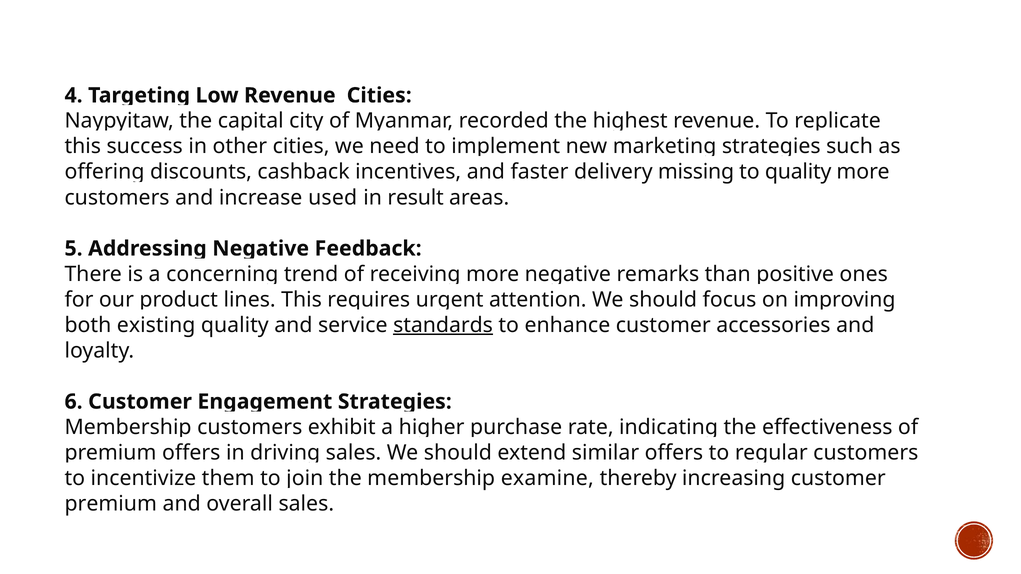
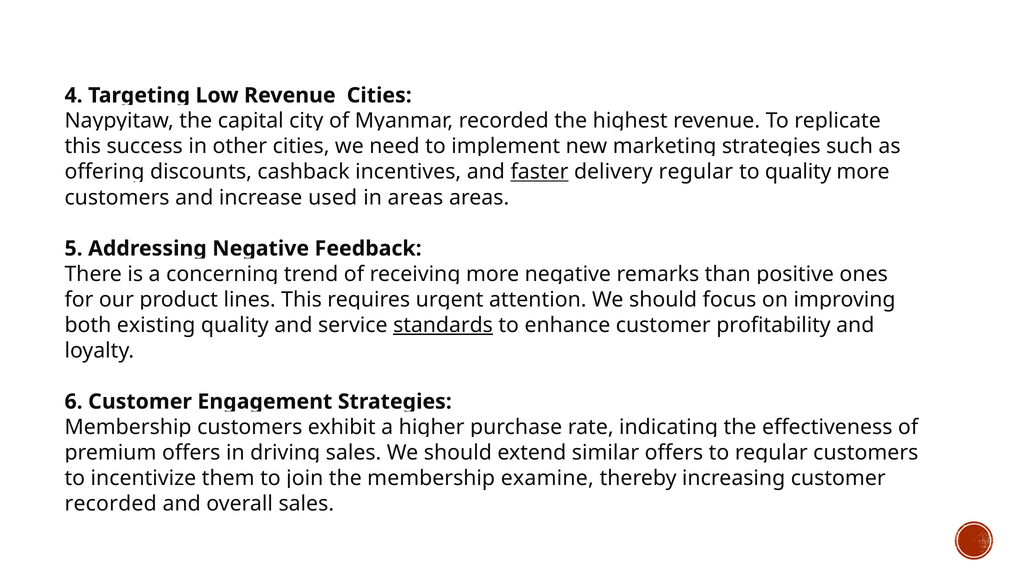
faster underline: none -> present
delivery missing: missing -> regular
in result: result -> areas
accessories: accessories -> profitability
premium at (111, 504): premium -> recorded
